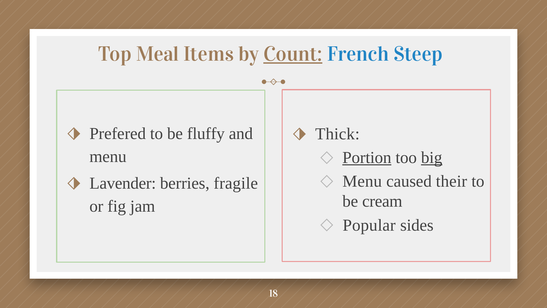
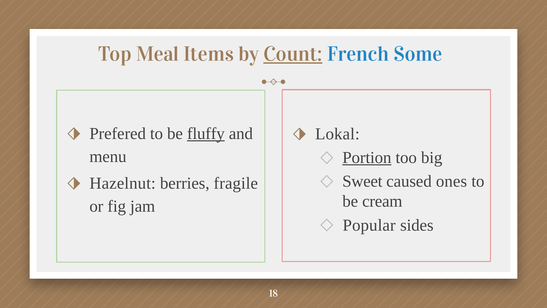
Steep: Steep -> Some
fluffy underline: none -> present
Thick: Thick -> Lokal
big underline: present -> none
Menu at (362, 181): Menu -> Sweet
their: their -> ones
Lavender: Lavender -> Hazelnut
